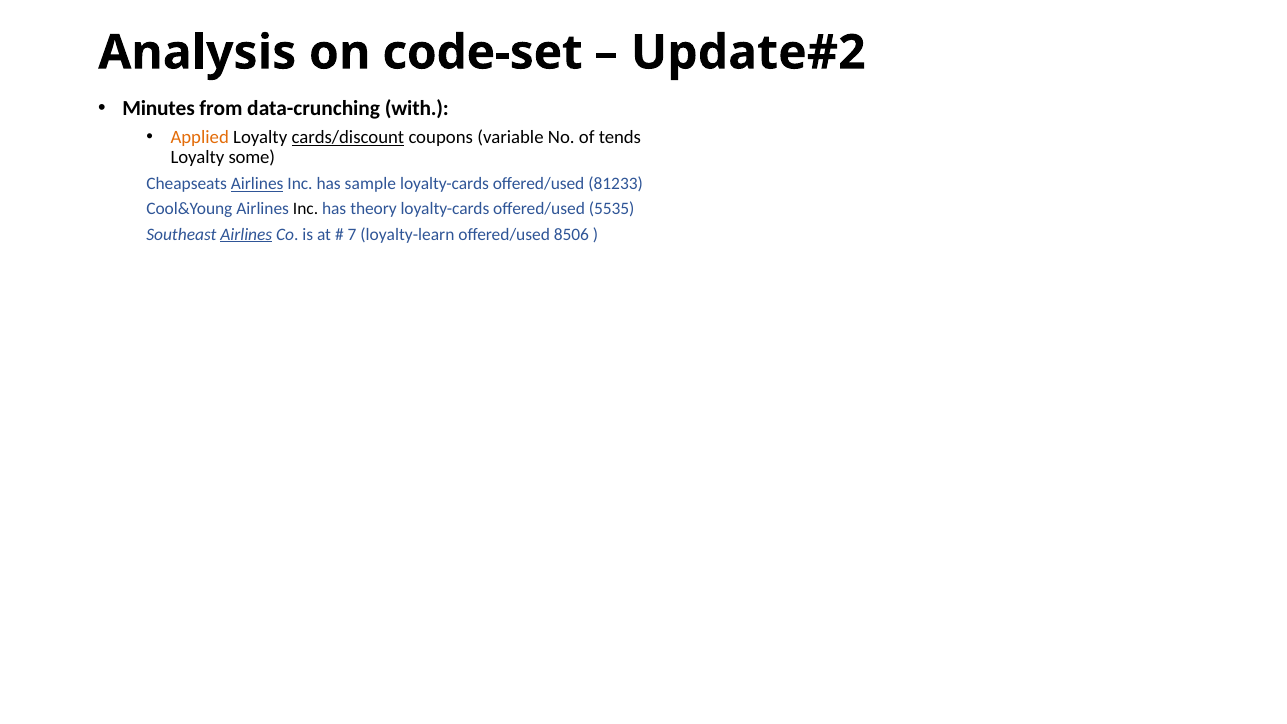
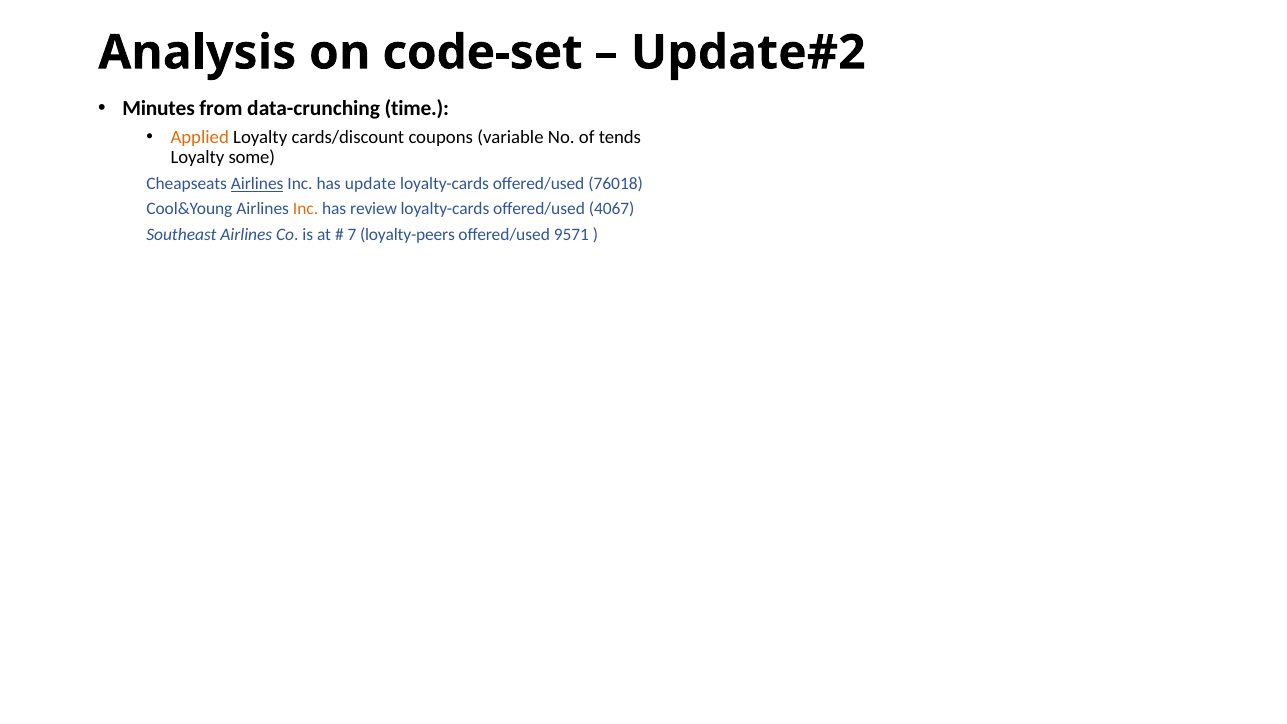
with: with -> time
cards/discount underline: present -> none
sample: sample -> update
81233: 81233 -> 76018
Inc at (306, 209) colour: black -> orange
theory: theory -> review
5535: 5535 -> 4067
Airlines at (246, 234) underline: present -> none
loyalty-learn: loyalty-learn -> loyalty-peers
8506: 8506 -> 9571
